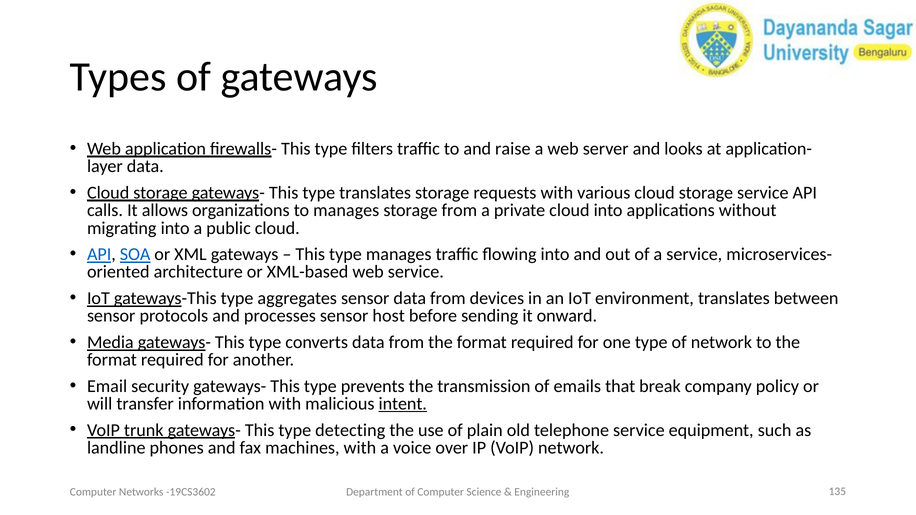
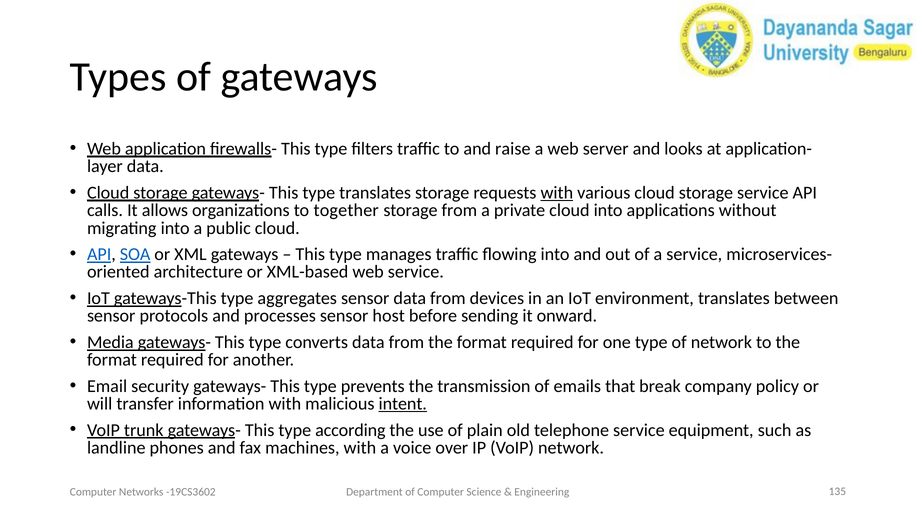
with at (557, 193) underline: none -> present
to manages: manages -> together
detecting: detecting -> according
